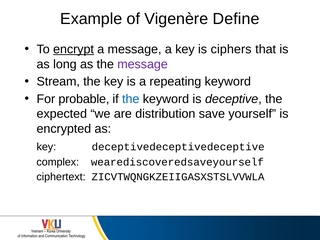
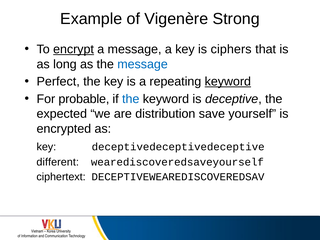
Define: Define -> Strong
message at (143, 64) colour: purple -> blue
Stream: Stream -> Perfect
keyword at (228, 82) underline: none -> present
complex: complex -> different
ZICVTWQNGKZEIIGASXSTSLVVWLA: ZICVTWQNGKZEIIGASXSTSLVVWLA -> DECEPTIVEWEAREDISCOVEREDSAV
